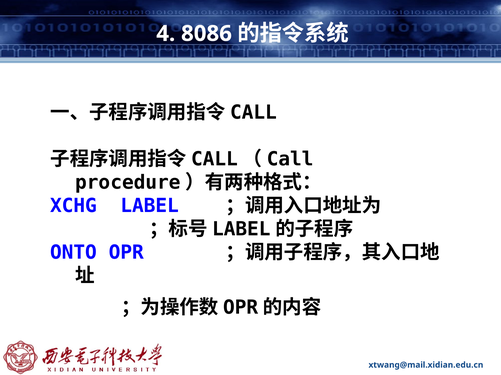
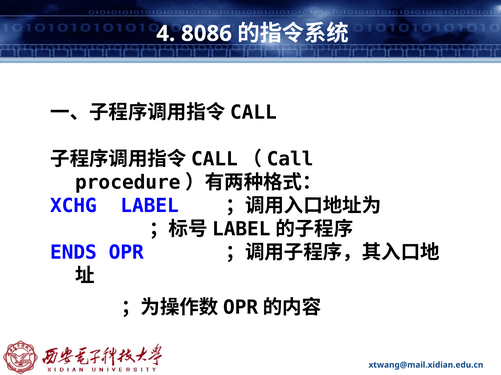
ONTO: ONTO -> ENDS
